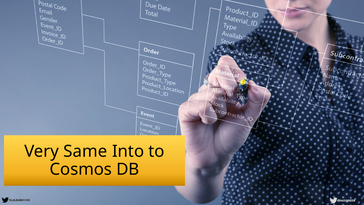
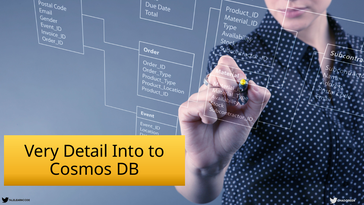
Same: Same -> Detail
